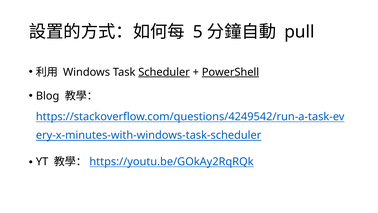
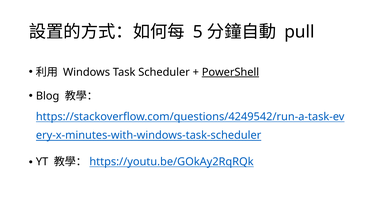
Scheduler underline: present -> none
